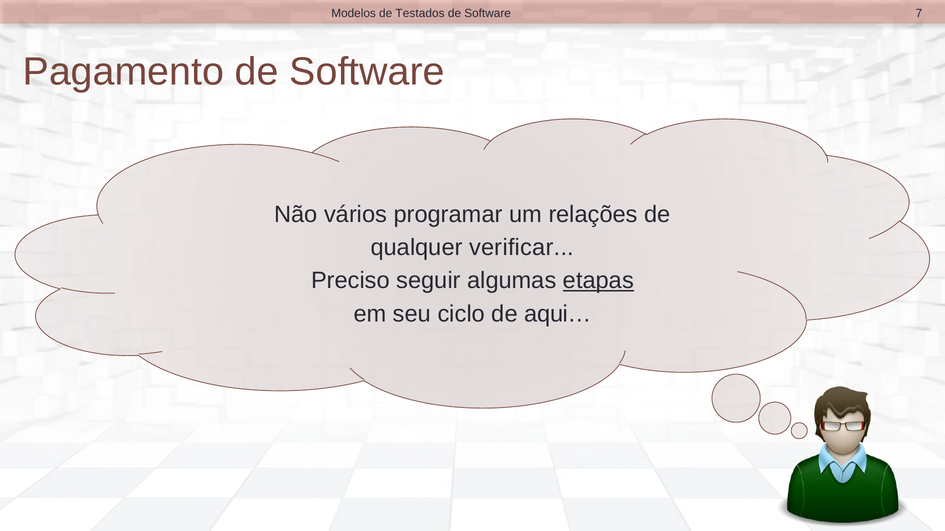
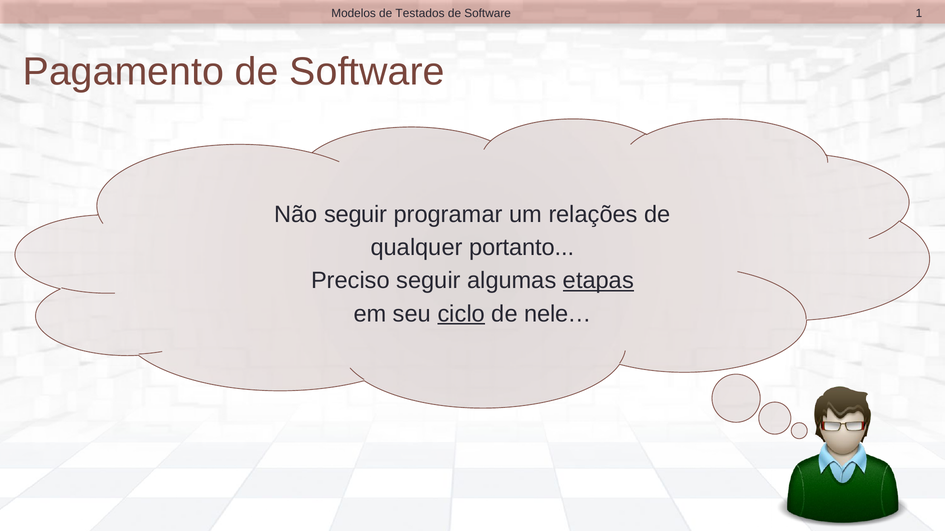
7: 7 -> 1
Não vários: vários -> seguir
verificar: verificar -> portanto
ciclo underline: none -> present
aqui…: aqui… -> nele…
